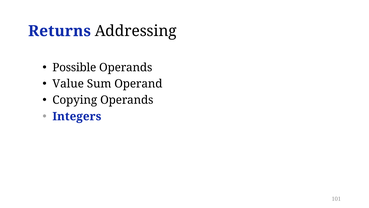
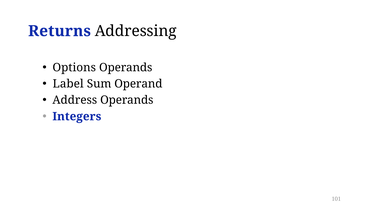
Possible: Possible -> Options
Value: Value -> Label
Copying: Copying -> Address
